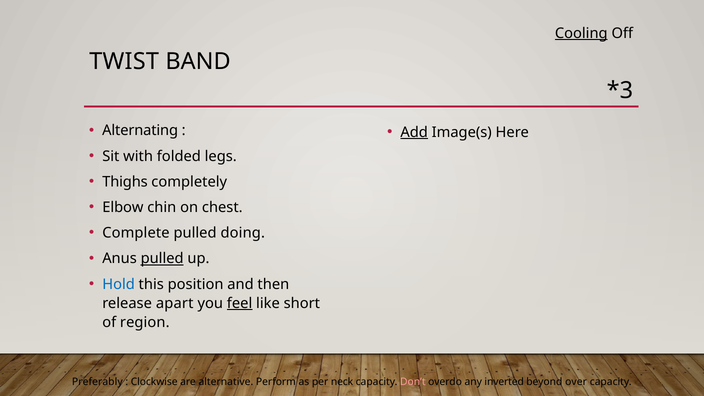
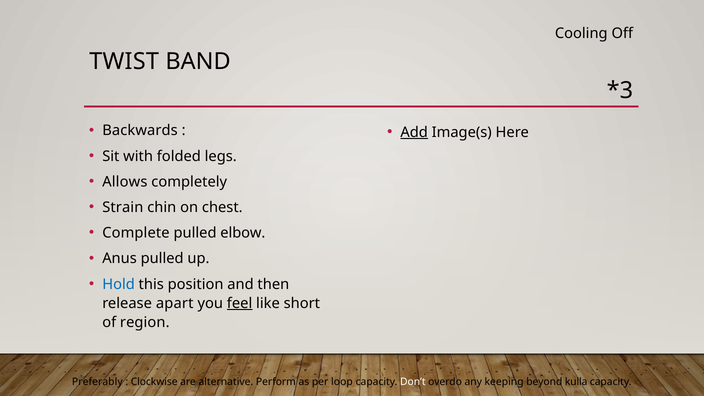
Cooling underline: present -> none
Alternating: Alternating -> Backwards
Thighs: Thighs -> Allows
Elbow: Elbow -> Strain
doing: doing -> elbow
pulled at (162, 259) underline: present -> none
neck: neck -> loop
Don’t colour: pink -> white
inverted: inverted -> keeping
over: over -> kulla
